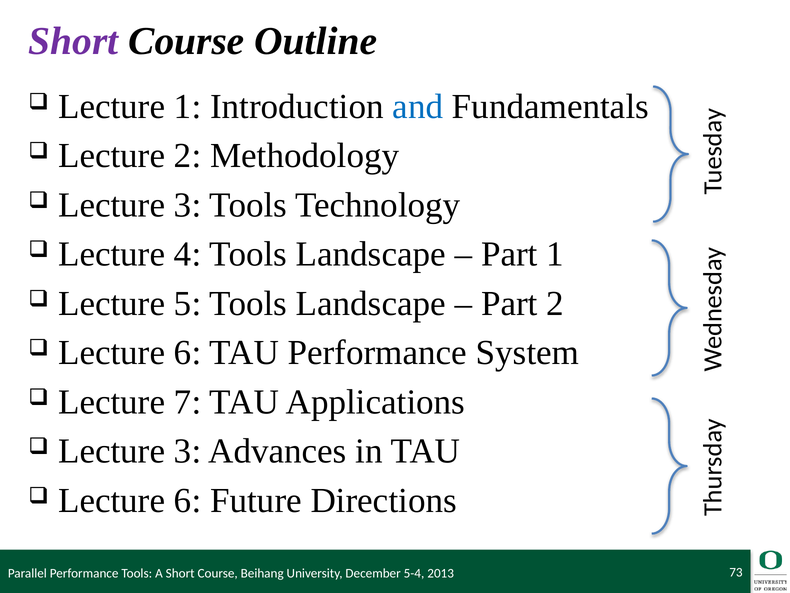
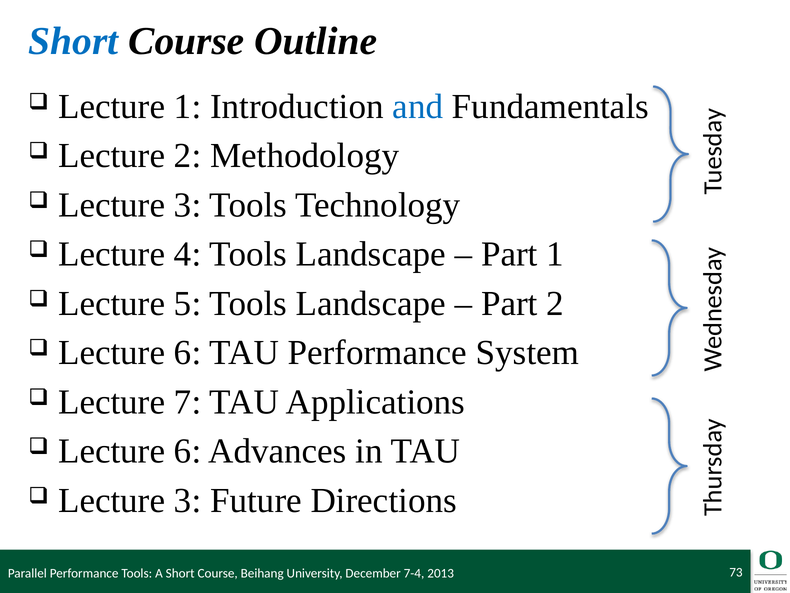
Short at (73, 41) colour: purple -> blue
3 at (188, 451): 3 -> 6
6 at (188, 500): 6 -> 3
5-4: 5-4 -> 7-4
